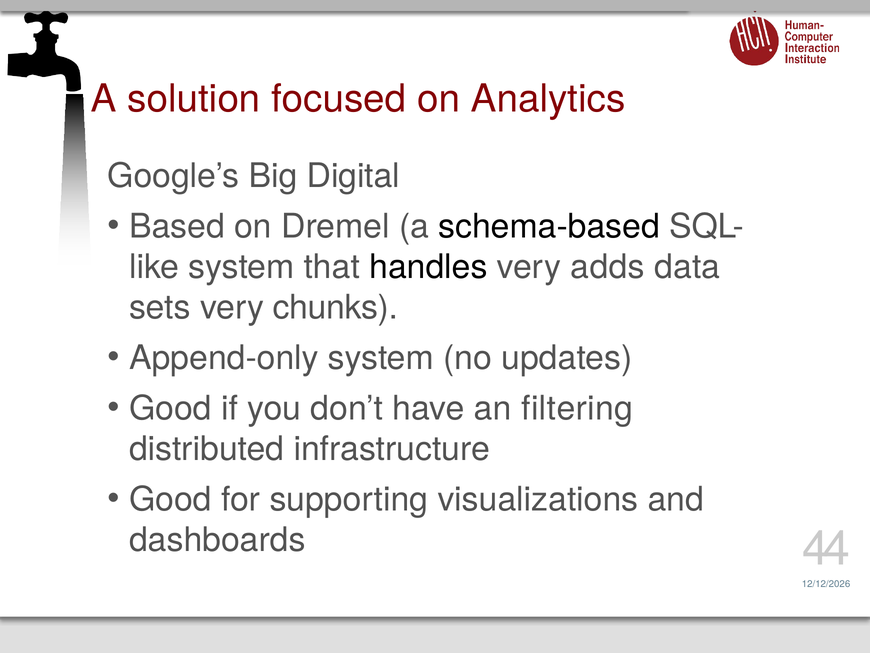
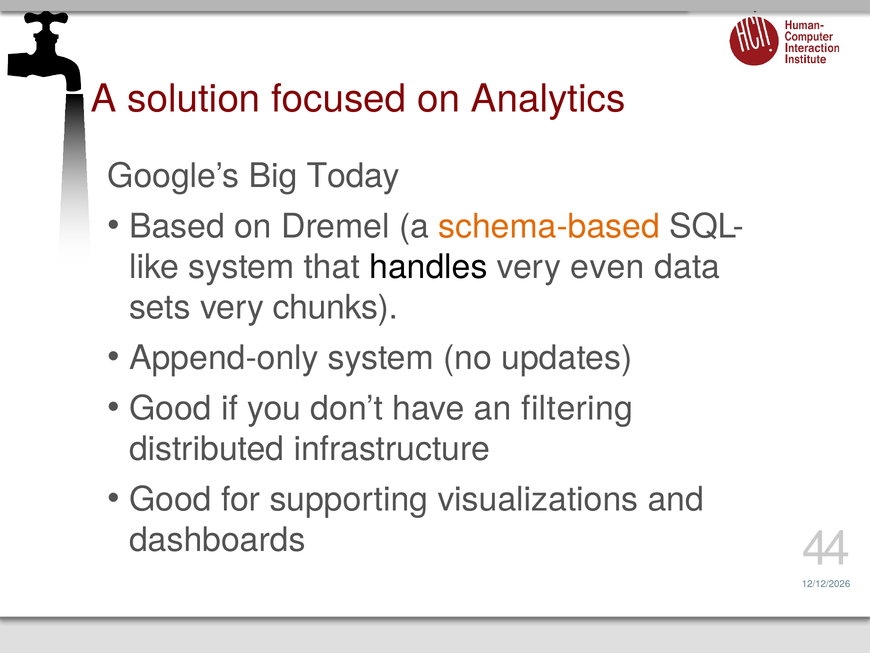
Digital: Digital -> Today
schema-based colour: black -> orange
adds: adds -> even
